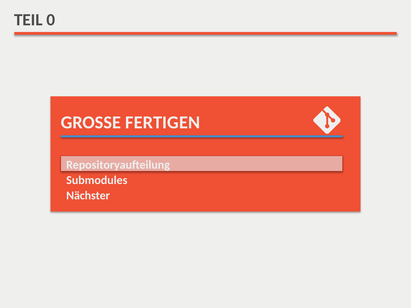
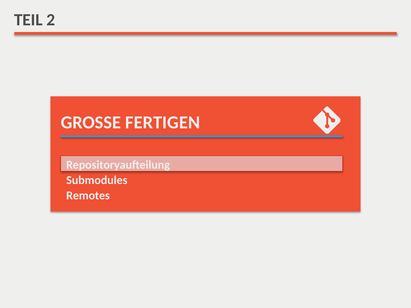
0: 0 -> 2
Nächster: Nächster -> Remotes
